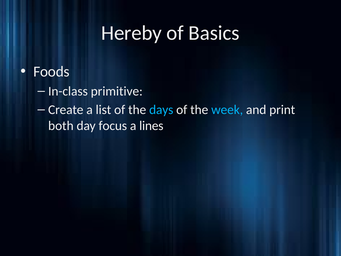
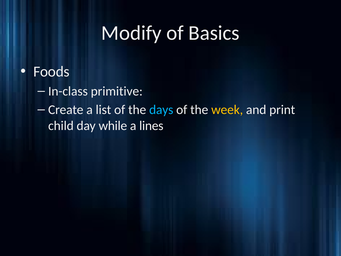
Hereby: Hereby -> Modify
week colour: light blue -> yellow
both: both -> child
focus: focus -> while
